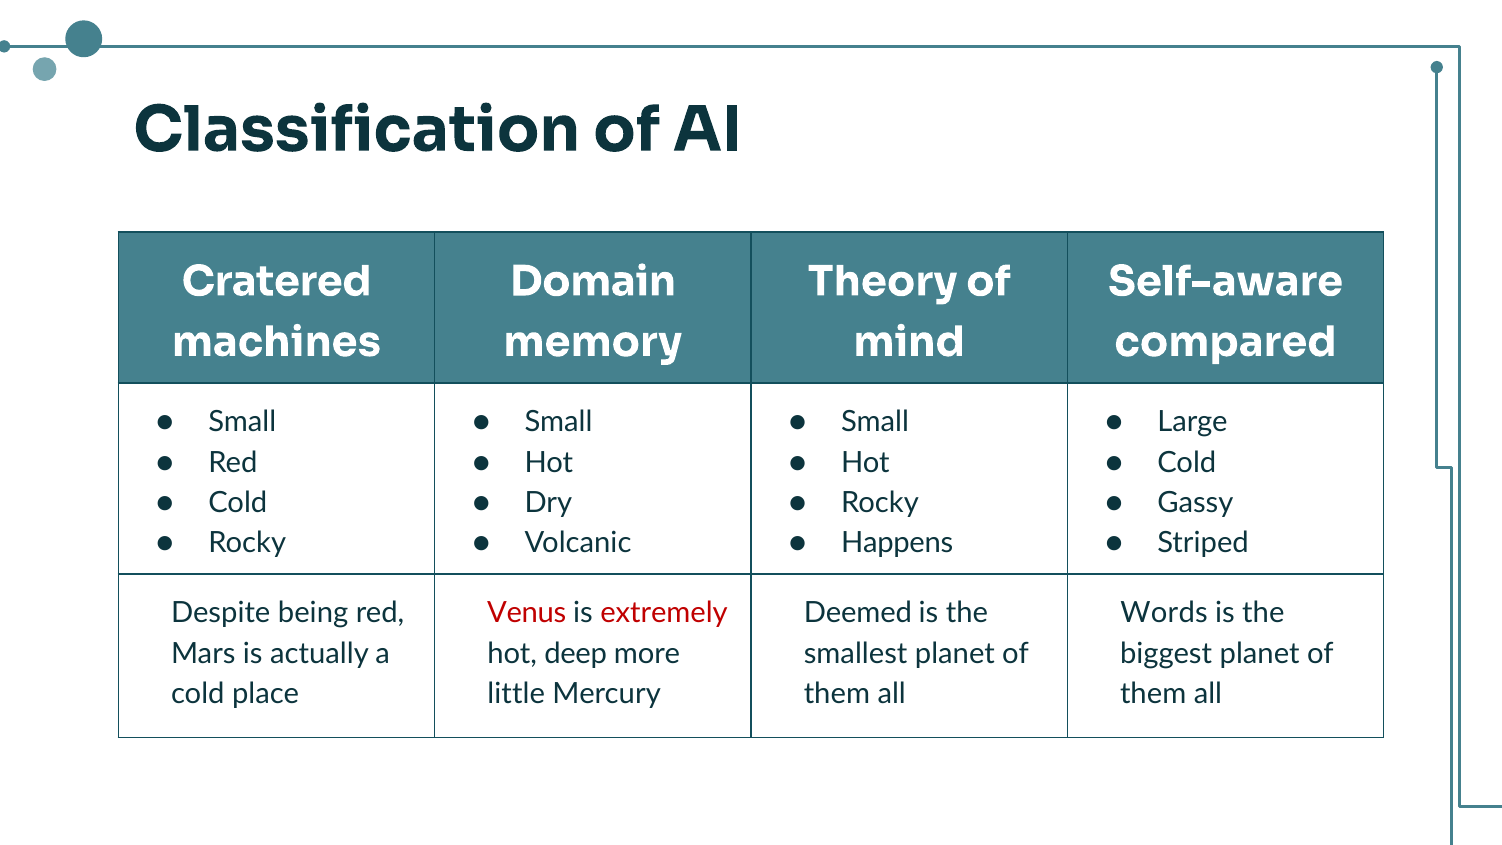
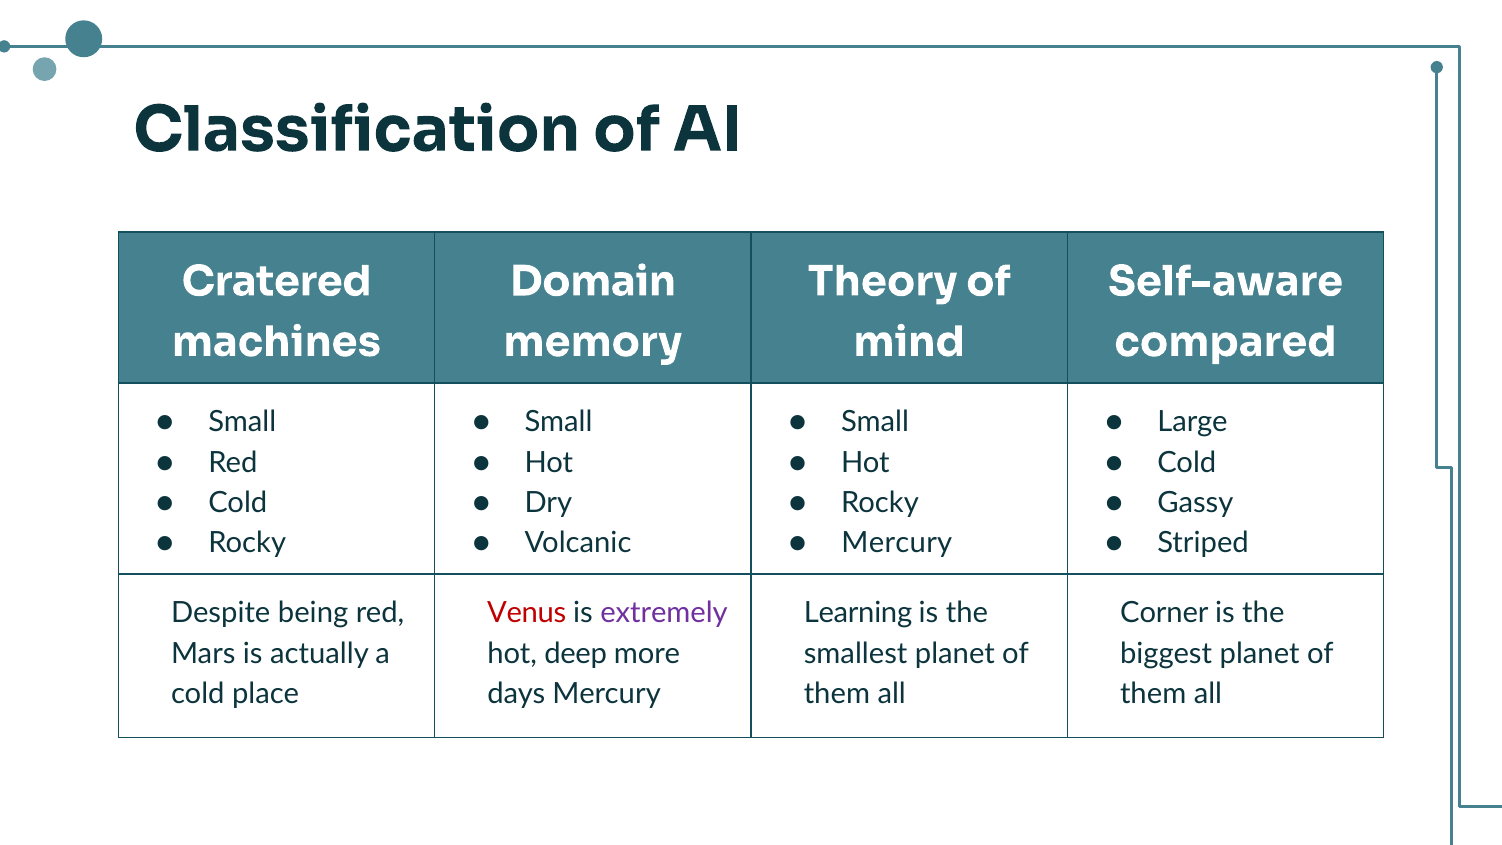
Happens at (897, 543): Happens -> Mercury
extremely colour: red -> purple
Deemed: Deemed -> Learning
Words: Words -> Corner
little: little -> days
